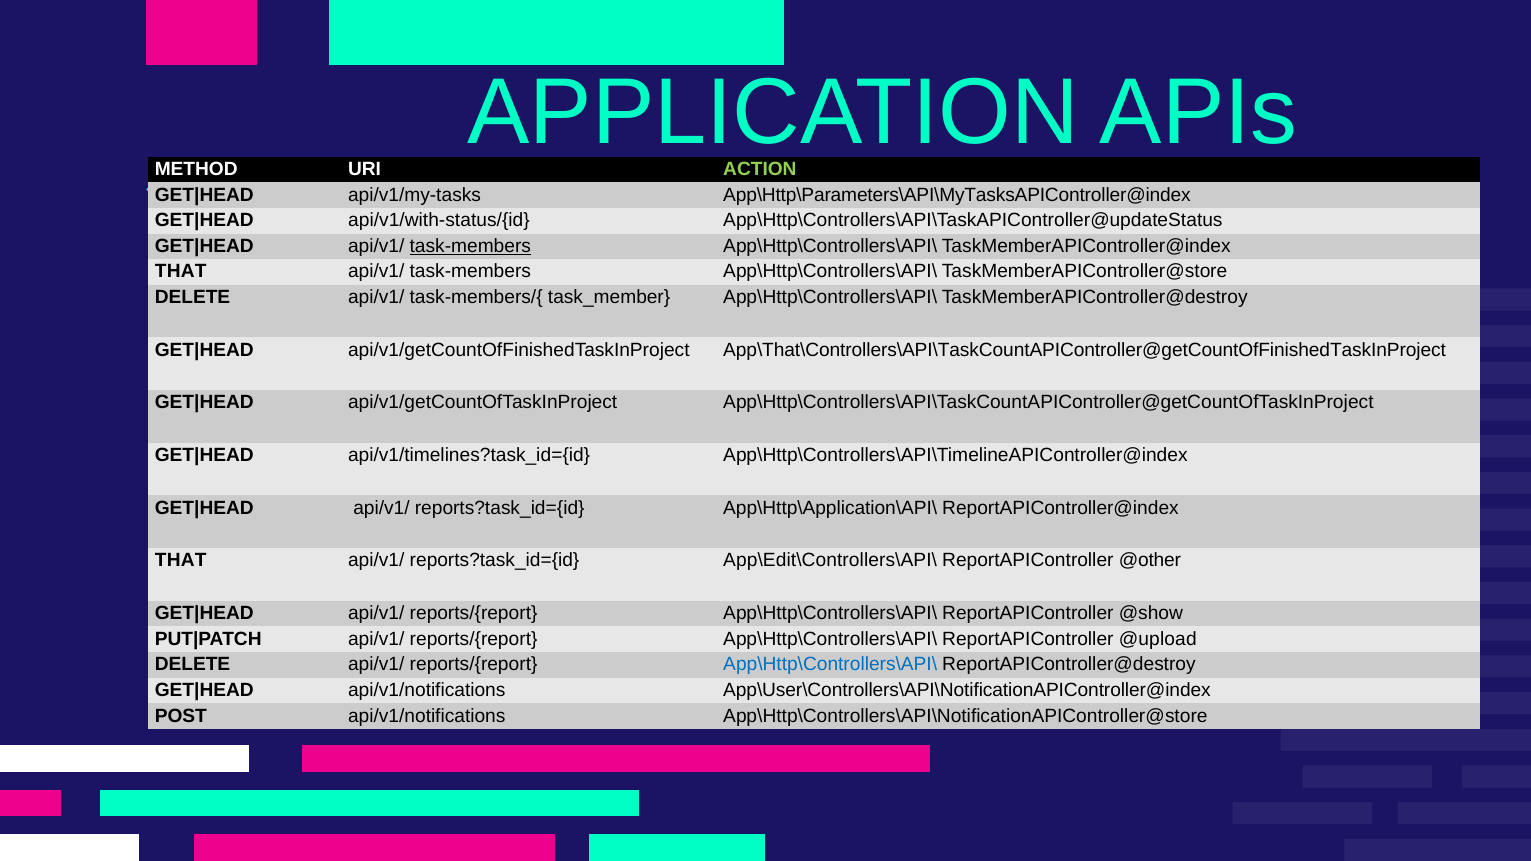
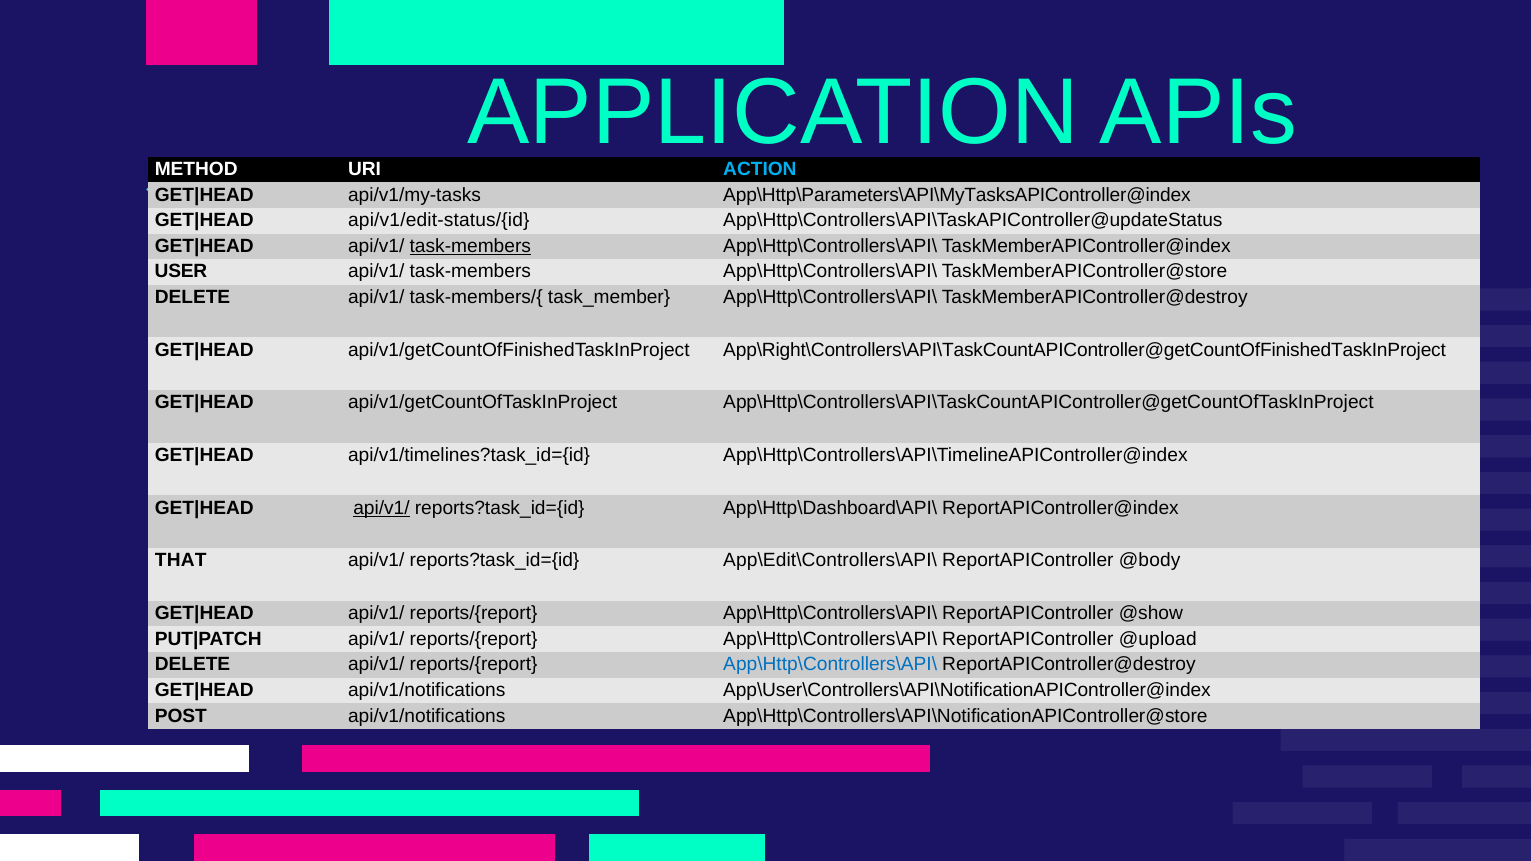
ACTION colour: light green -> light blue
api/v1/with-status/{id: api/v1/with-status/{id -> api/v1/edit-status/{id
THAT at (181, 272): THAT -> USER
App\That\Controllers\API\TaskCountAPIController@getCountOfFinishedTaskInProject: App\That\Controllers\API\TaskCountAPIController@getCountOfFinishedTaskInProject -> App\Right\Controllers\API\TaskCountAPIController@getCountOfFinishedTaskInProject
api/v1/ at (381, 508) underline: none -> present
App\Http\Application\API\: App\Http\Application\API\ -> App\Http\Dashboard\API\
@other: @other -> @body
